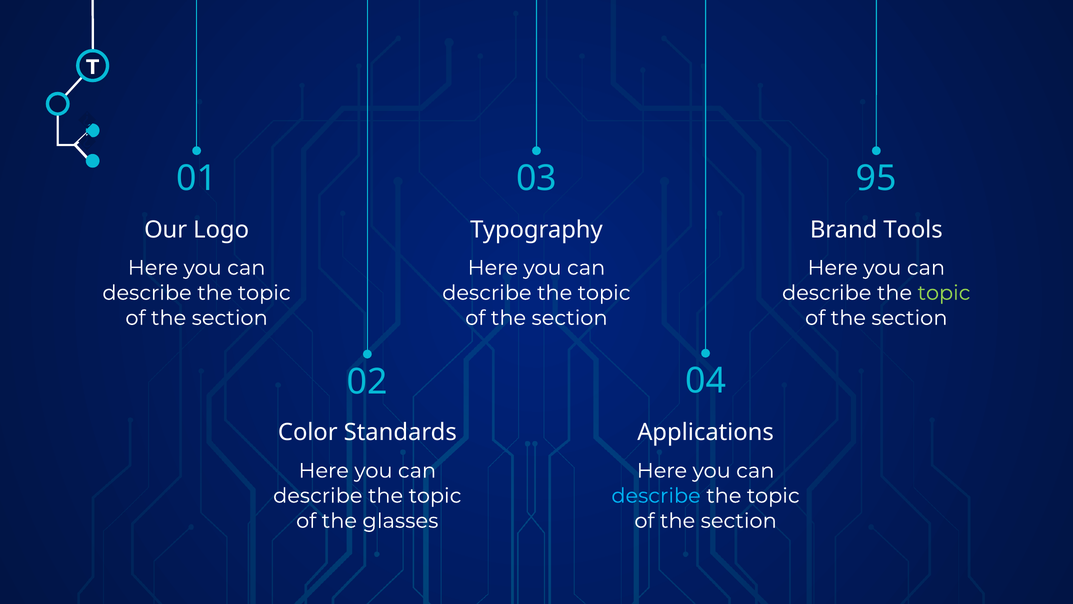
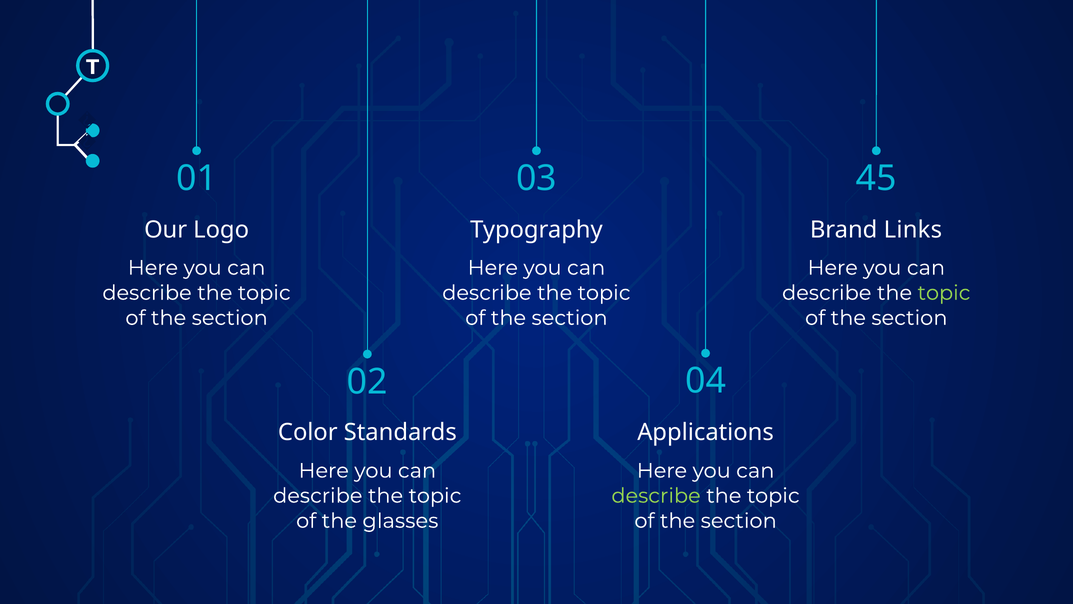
95: 95 -> 45
Tools: Tools -> Links
describe at (656, 495) colour: light blue -> light green
